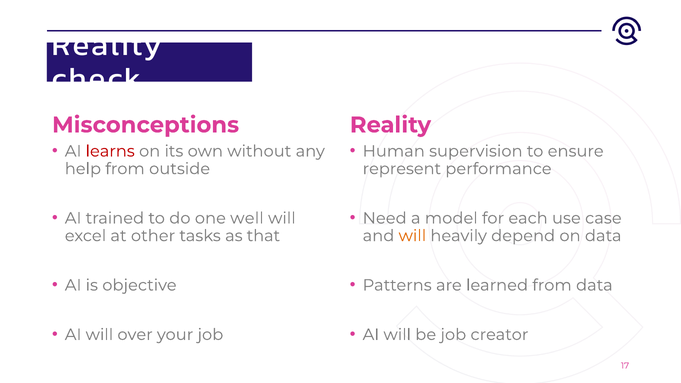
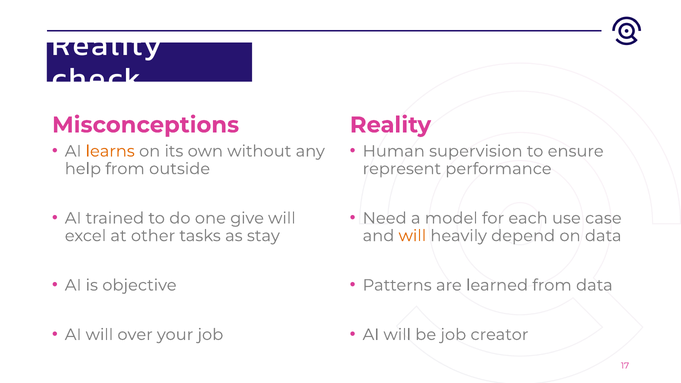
learns colour: red -> orange
well: well -> give
that: that -> stay
